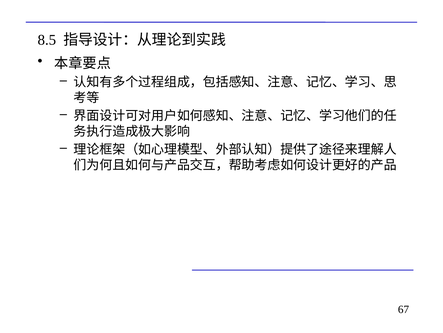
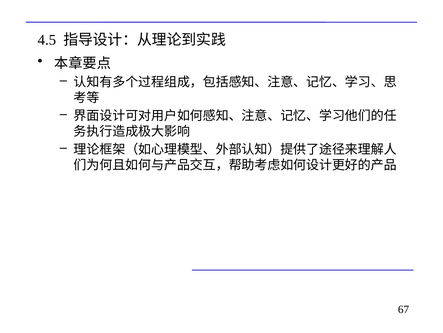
8.5: 8.5 -> 4.5
